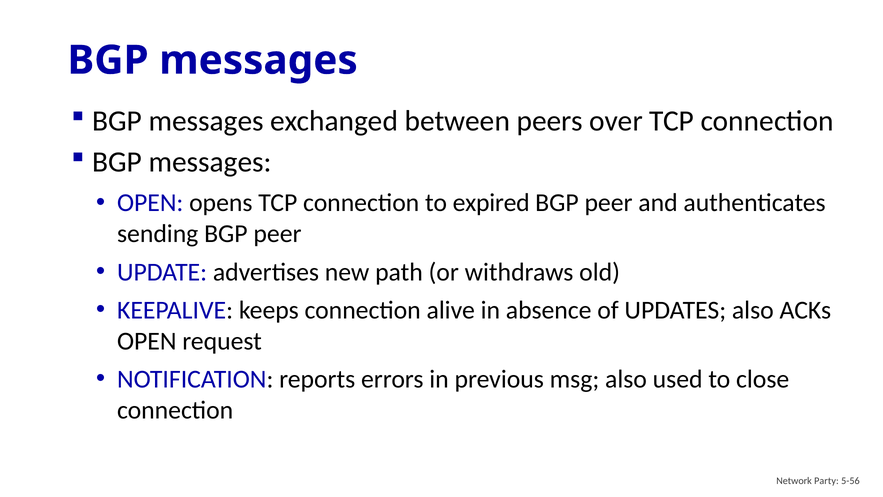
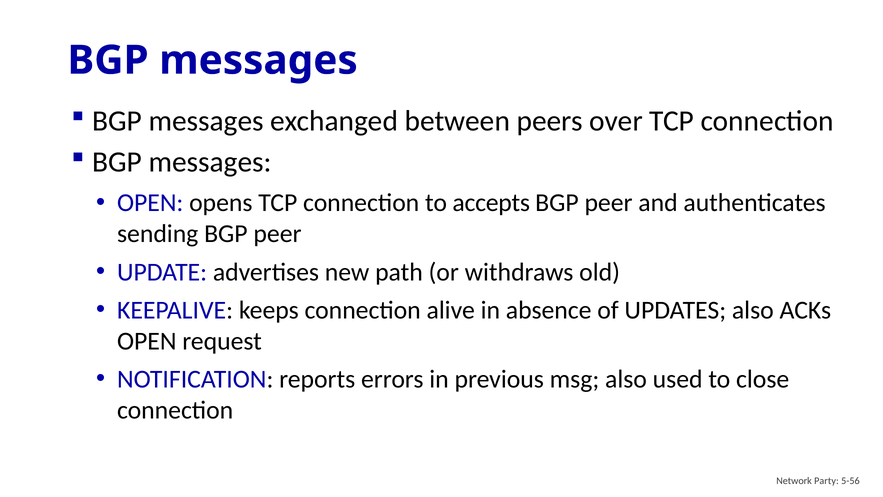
expired: expired -> accepts
